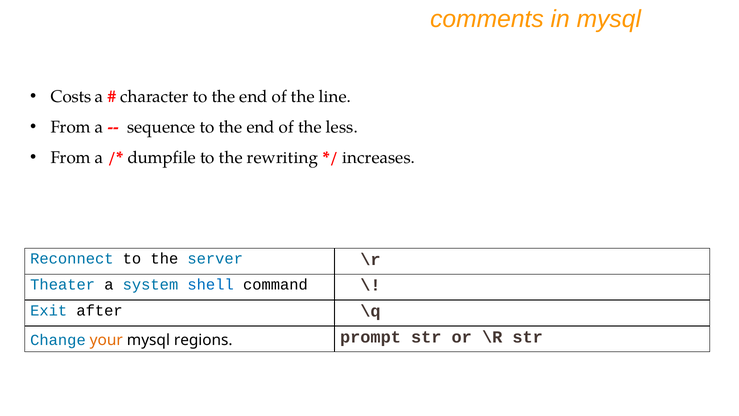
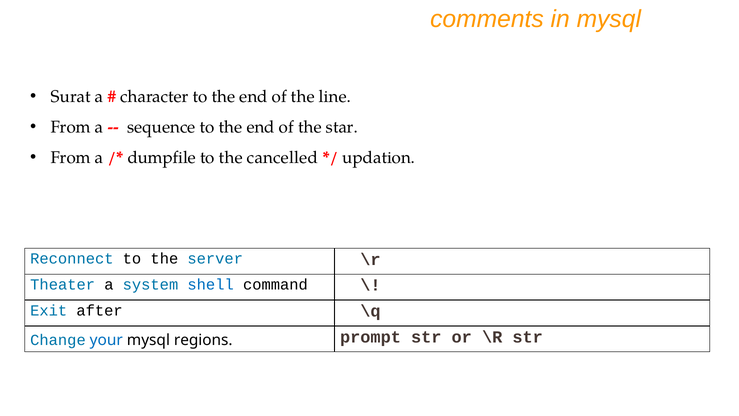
Costs: Costs -> Surat
less: less -> star
rewriting: rewriting -> cancelled
increases: increases -> updation
your colour: orange -> blue
